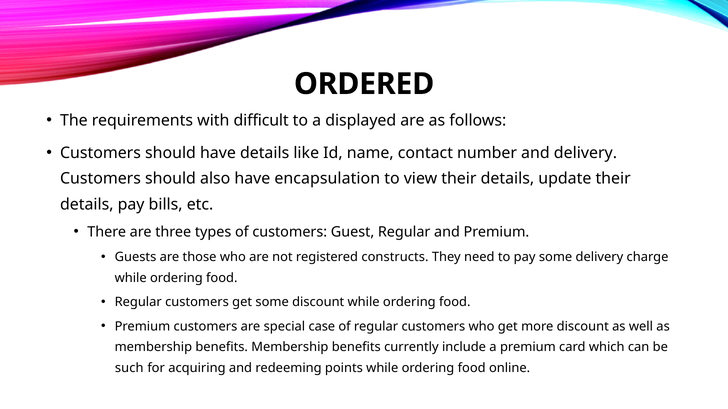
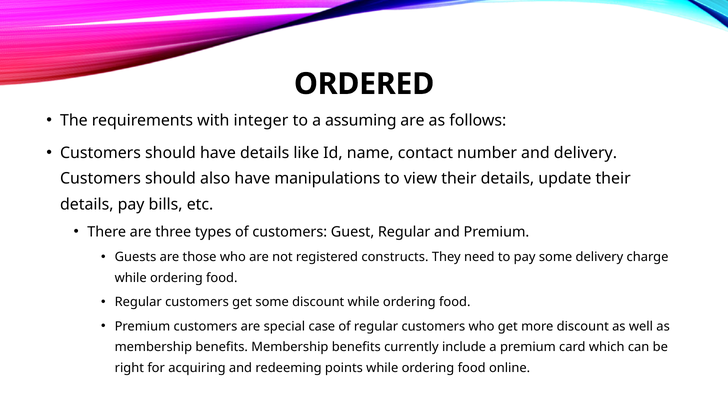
difficult: difficult -> integer
displayed: displayed -> assuming
encapsulation: encapsulation -> manipulations
such: such -> right
